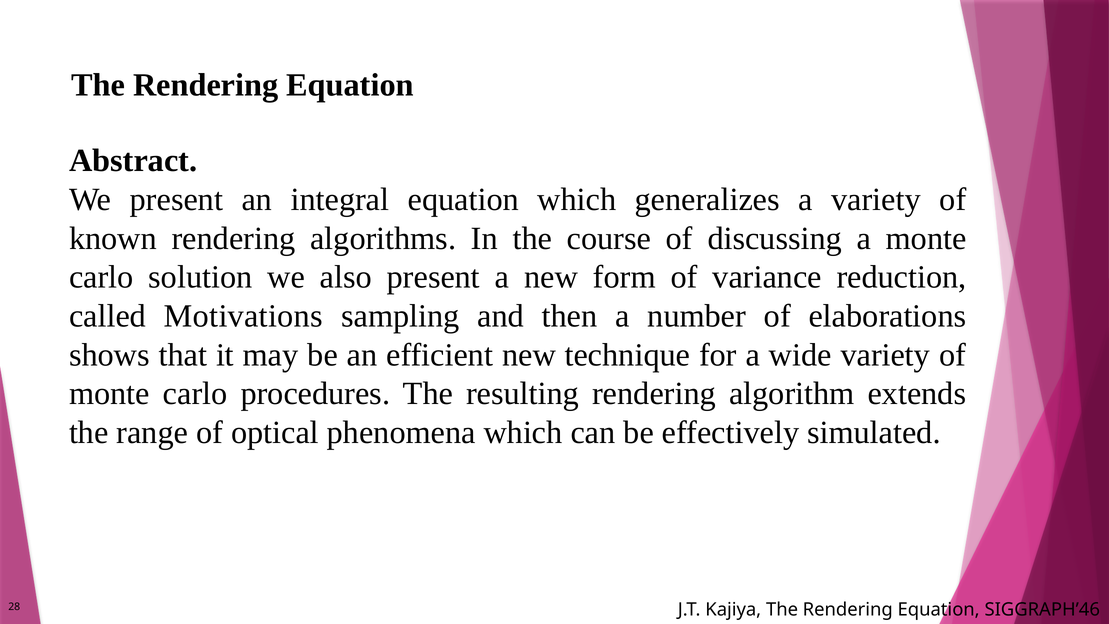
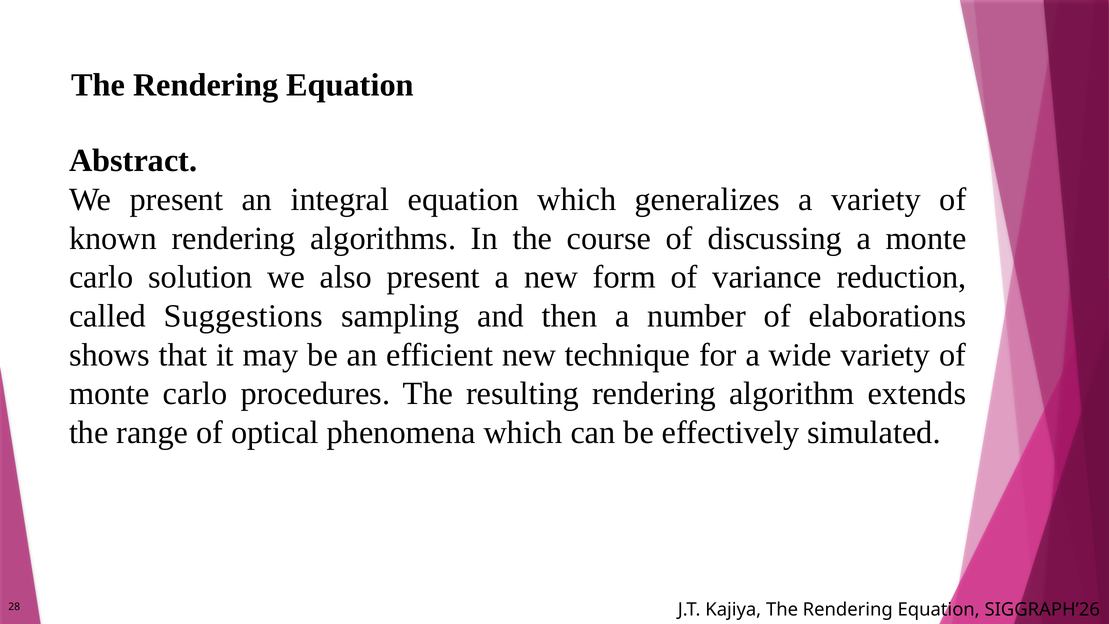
Motivations: Motivations -> Suggestions
SIGGRAPH’46: SIGGRAPH’46 -> SIGGRAPH’26
